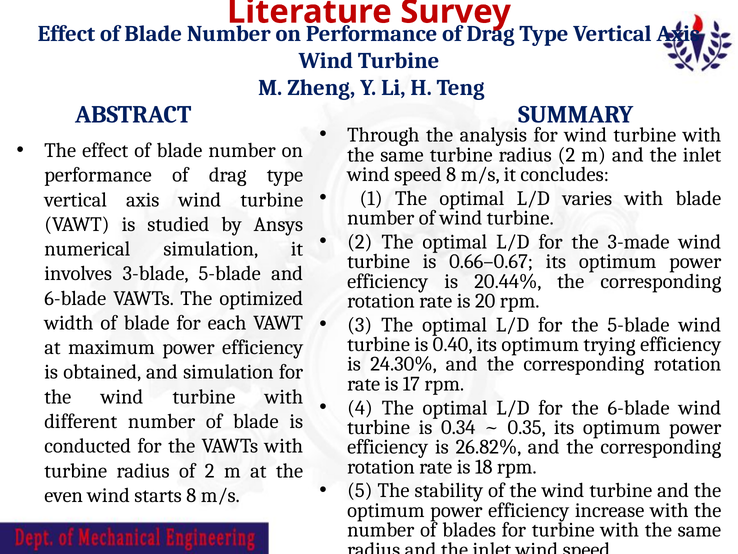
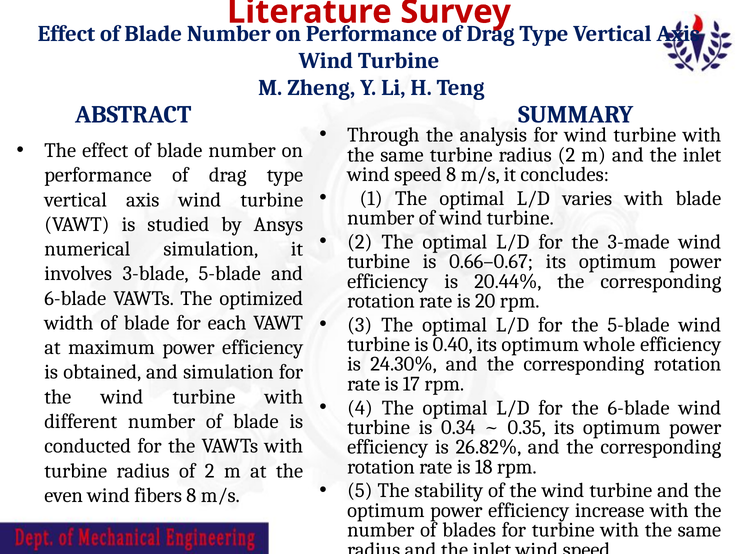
trying: trying -> whole
starts: starts -> fibers
